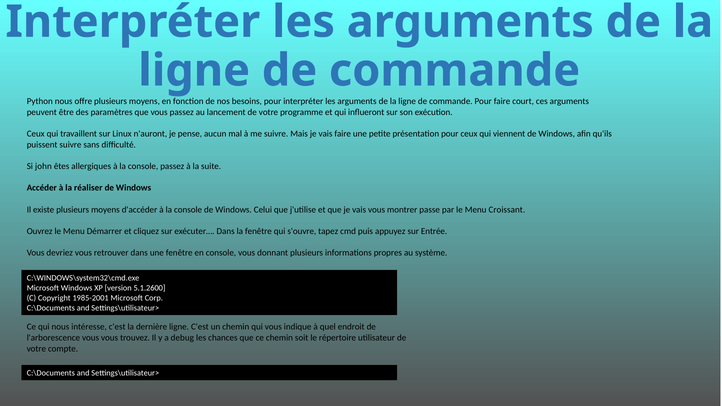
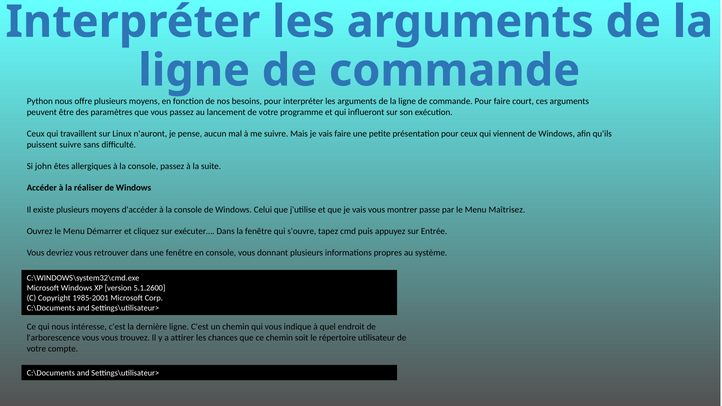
Croissant: Croissant -> Maîtrisez
debug: debug -> attirer
